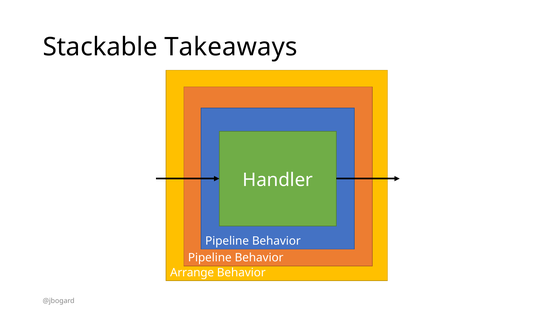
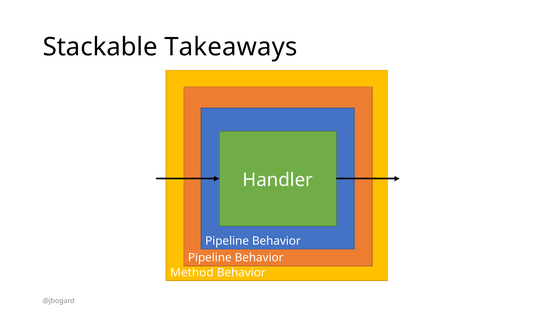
Arrange: Arrange -> Method
